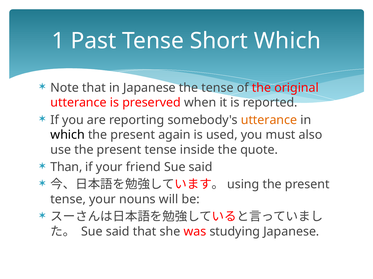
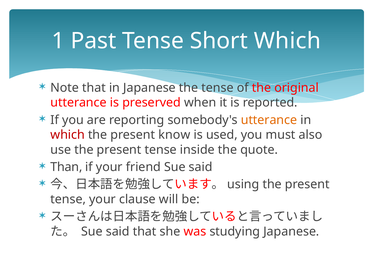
which at (68, 135) colour: black -> red
again: again -> know
nouns: nouns -> clause
